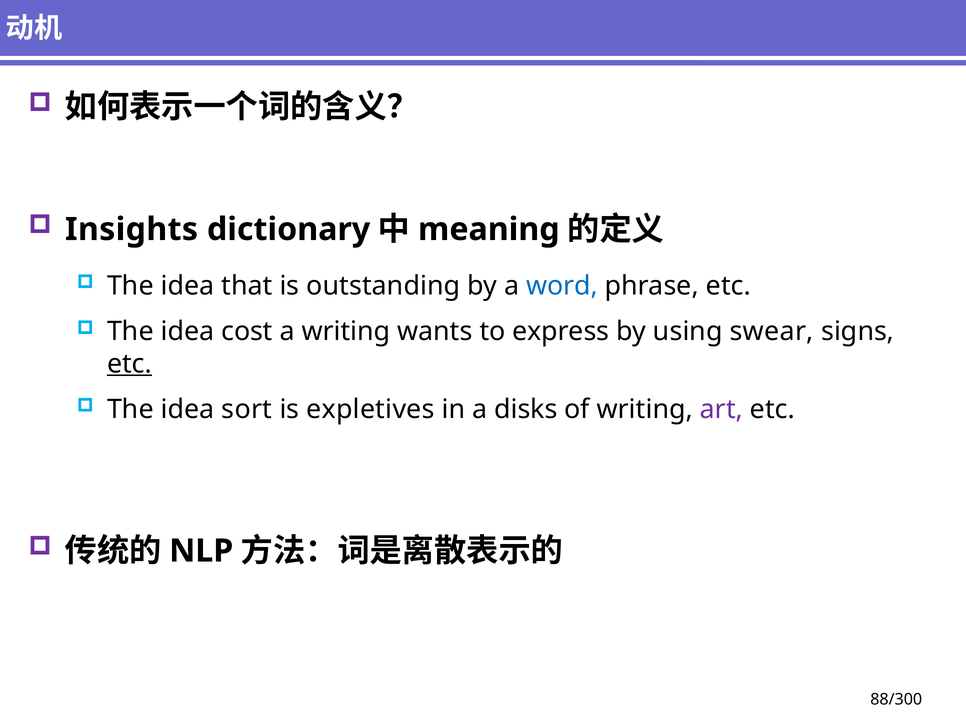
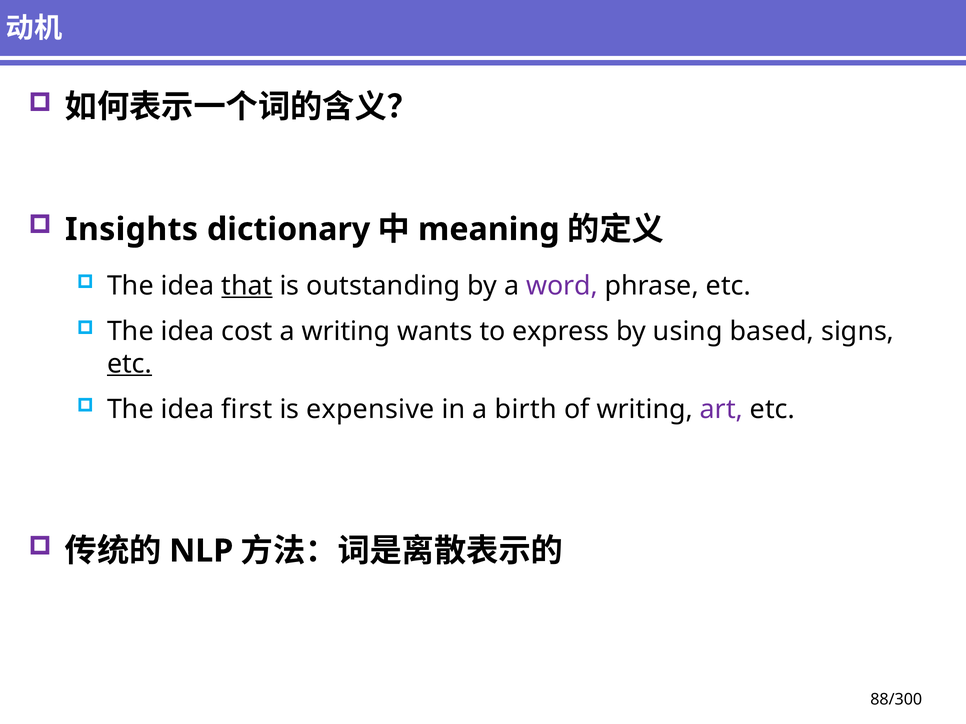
that underline: none -> present
word colour: blue -> purple
swear: swear -> based
sort: sort -> first
expletives: expletives -> expensive
disks: disks -> birth
